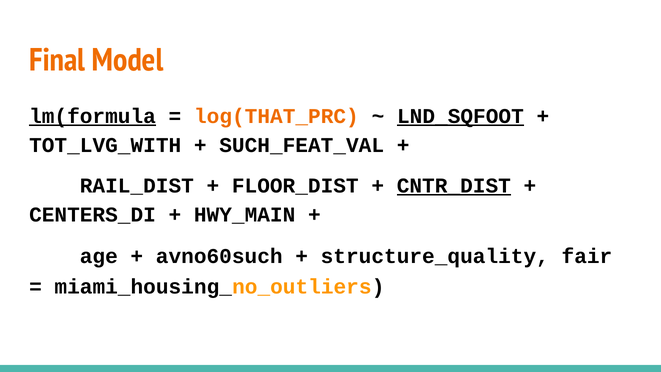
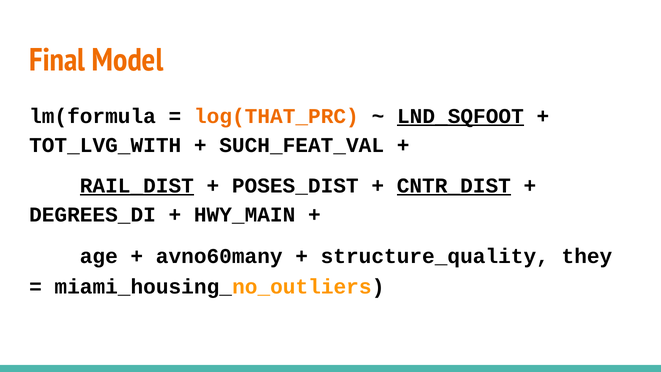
lm(formula underline: present -> none
RAIL_DIST underline: none -> present
FLOOR_DIST: FLOOR_DIST -> POSES_DIST
CENTERS_DI: CENTERS_DI -> DEGREES_DI
avno60such: avno60such -> avno60many
fair: fair -> they
